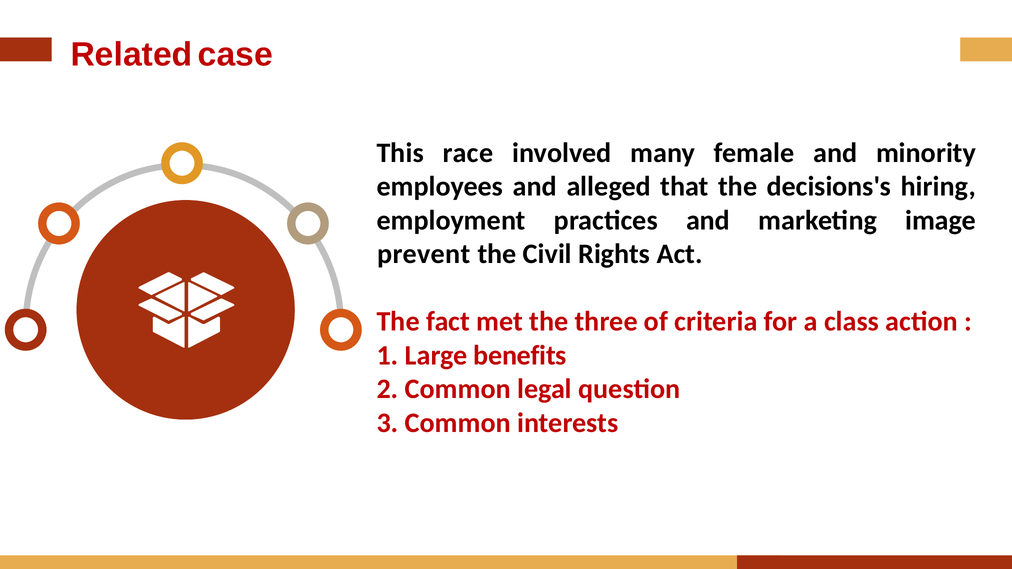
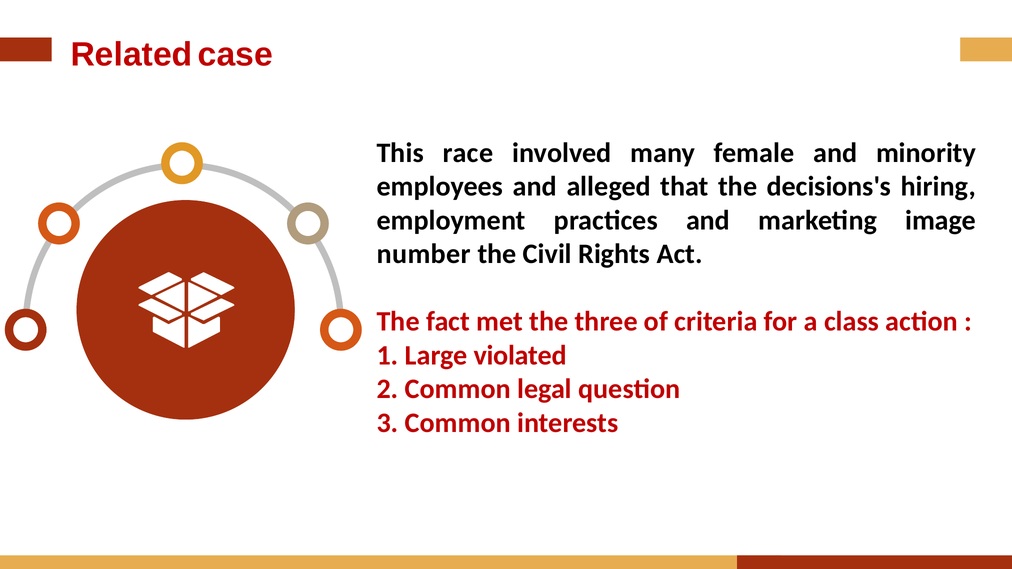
prevent: prevent -> number
benefits: benefits -> violated
